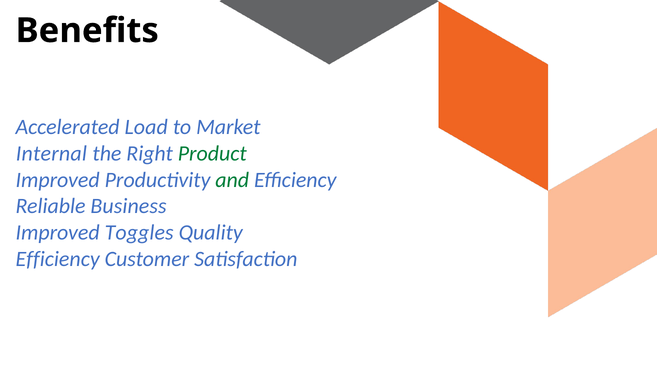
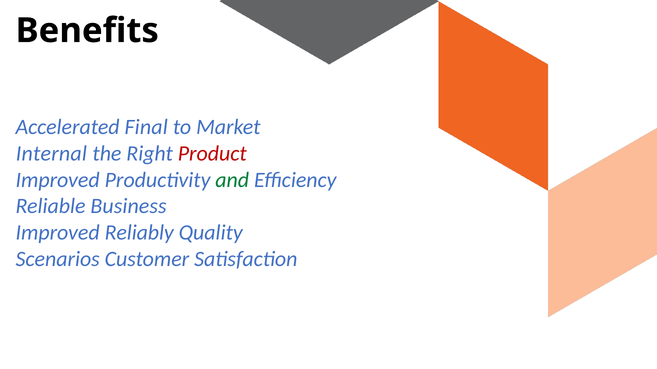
Load: Load -> Final
Product colour: green -> red
Toggles: Toggles -> Reliably
Efficiency at (58, 259): Efficiency -> Scenarios
